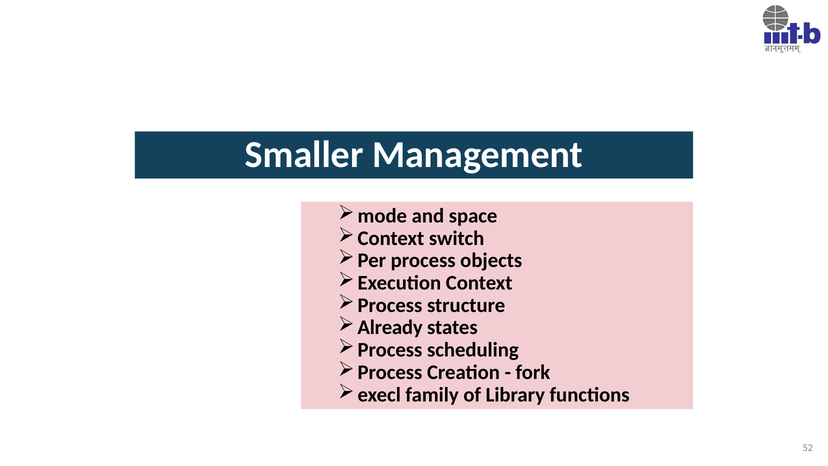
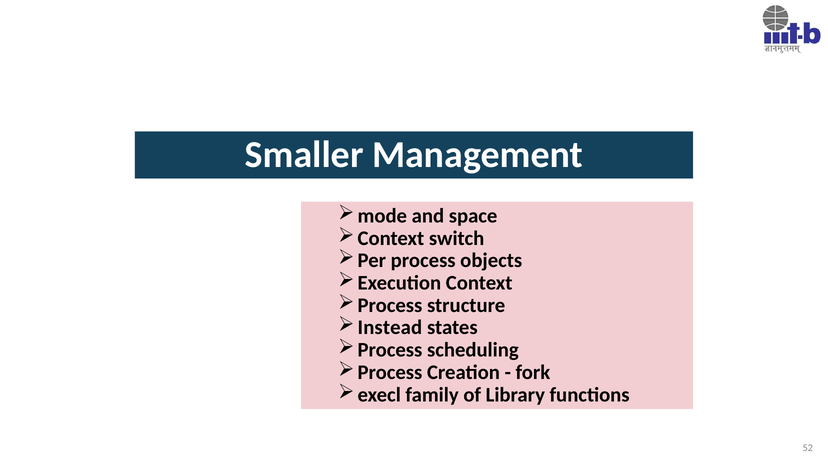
Already: Already -> Instead
